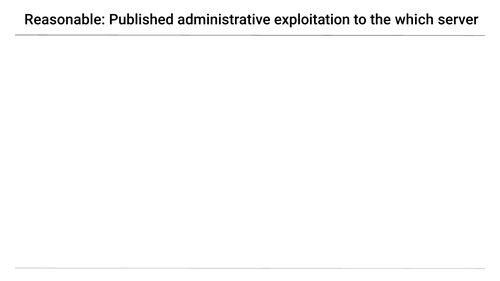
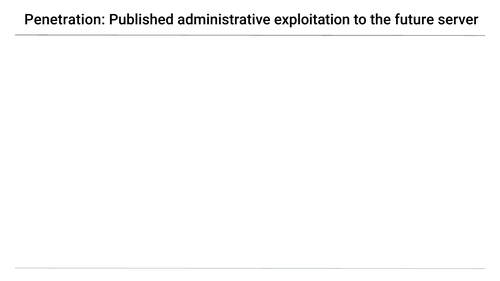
Reasonable: Reasonable -> Penetration
which: which -> future
